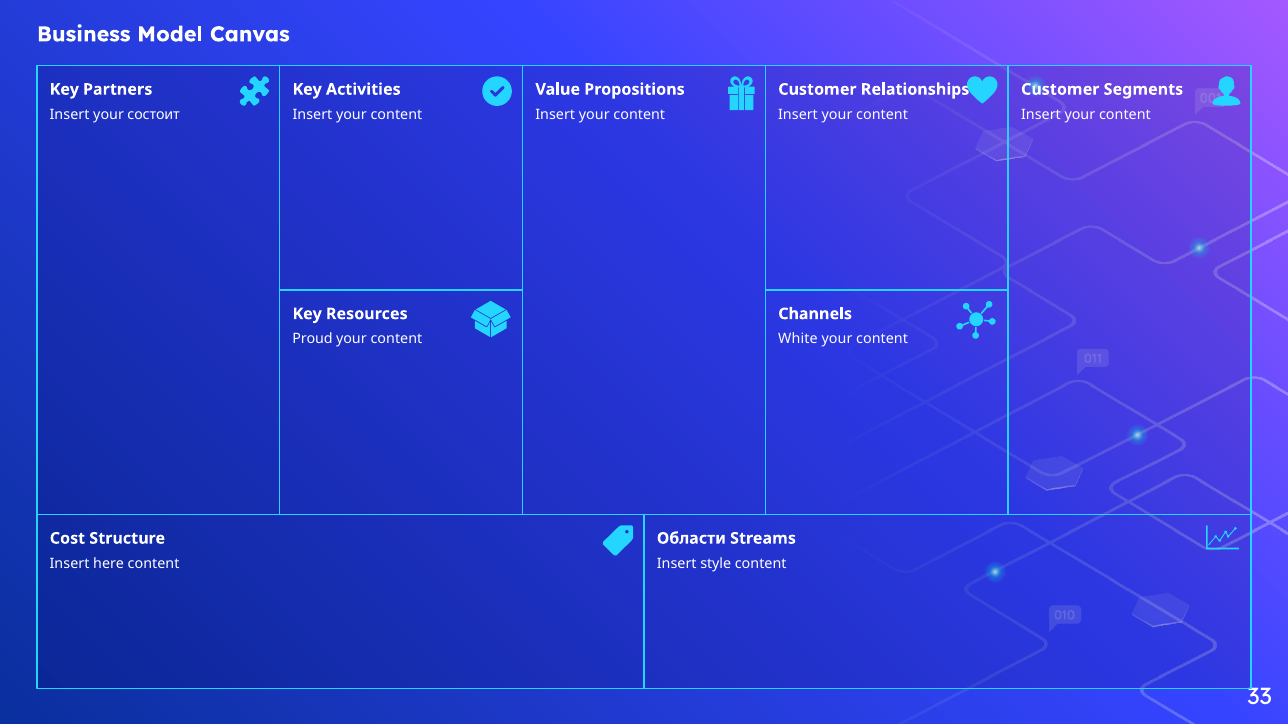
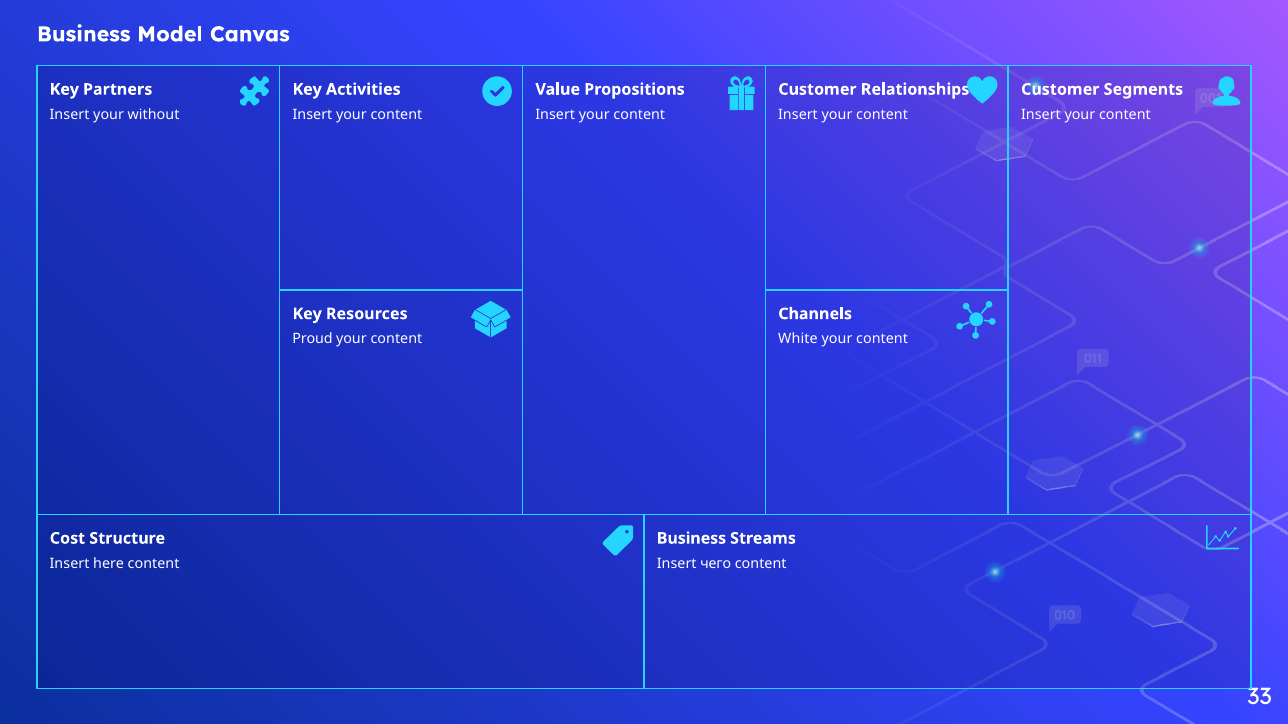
состоит: состоит -> without
Области at (691, 539): Области -> Business
style: style -> чего
